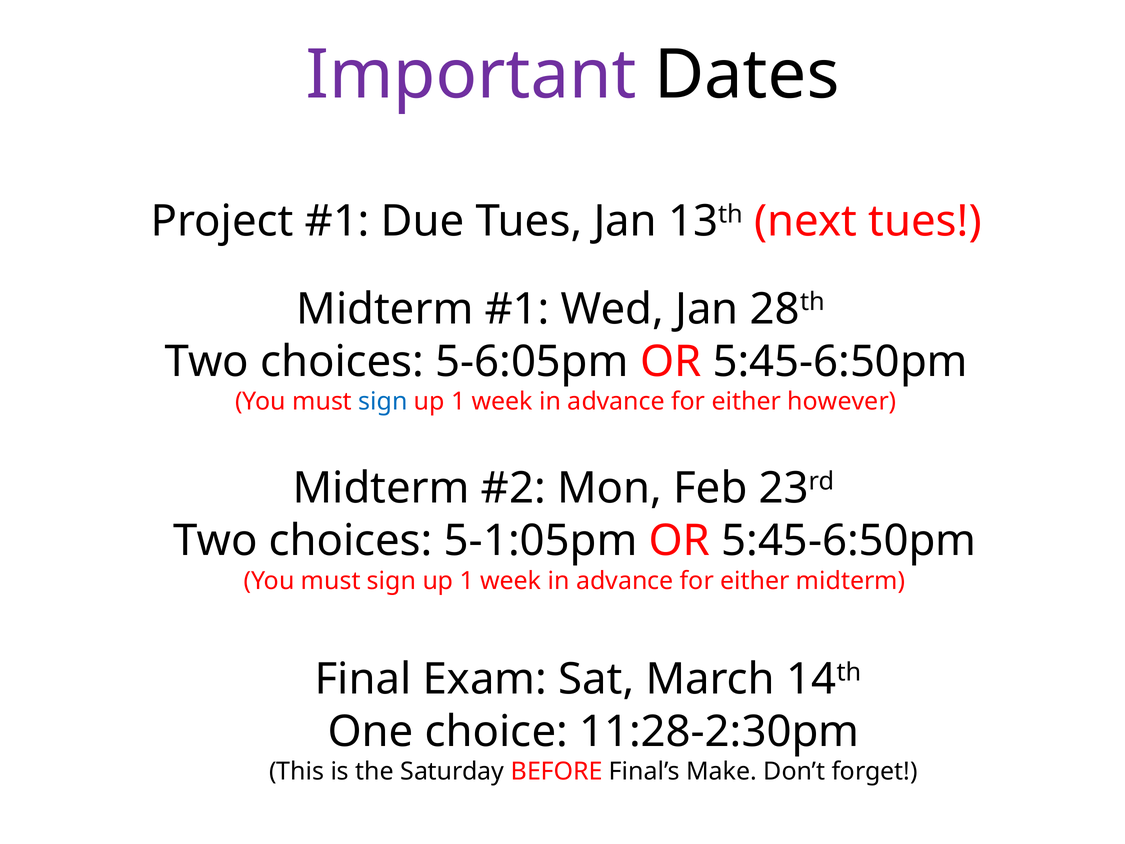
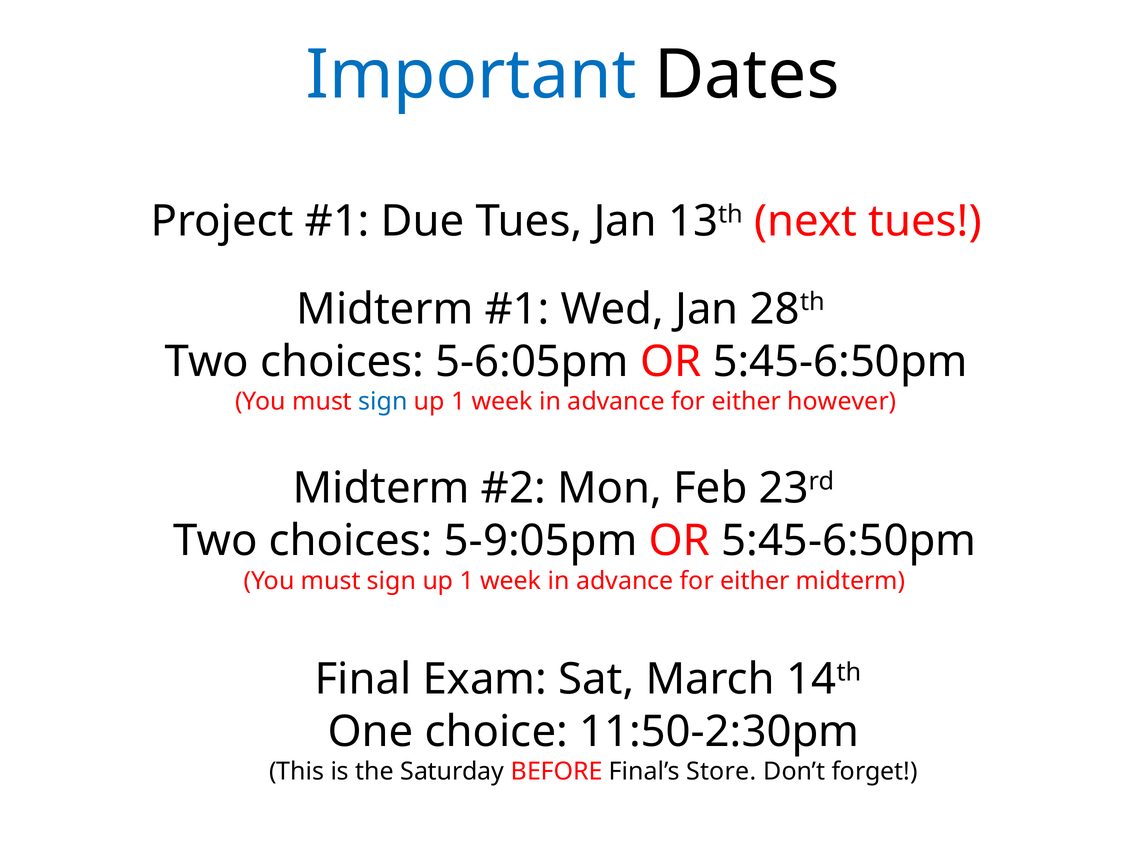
Important colour: purple -> blue
5-1:05pm: 5-1:05pm -> 5-9:05pm
11:28-2:30pm: 11:28-2:30pm -> 11:50-2:30pm
Make: Make -> Store
